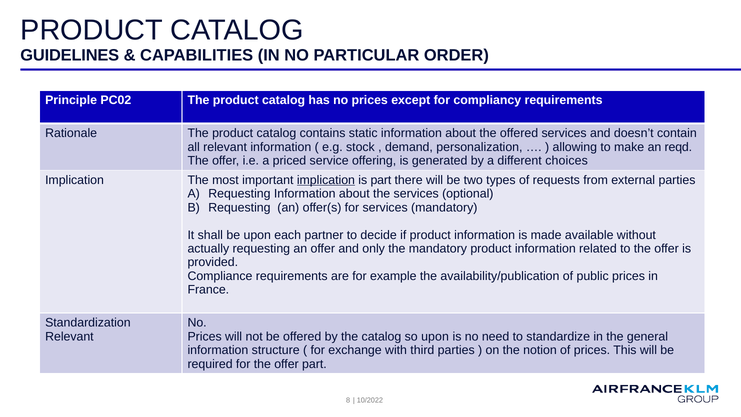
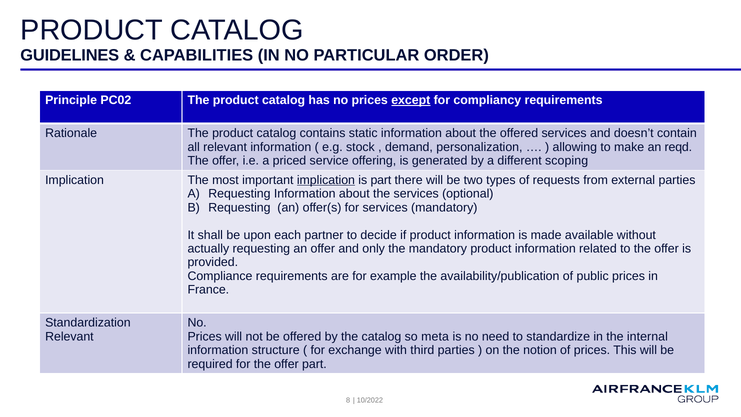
except underline: none -> present
choices: choices -> scoping
so upon: upon -> meta
general: general -> internal
